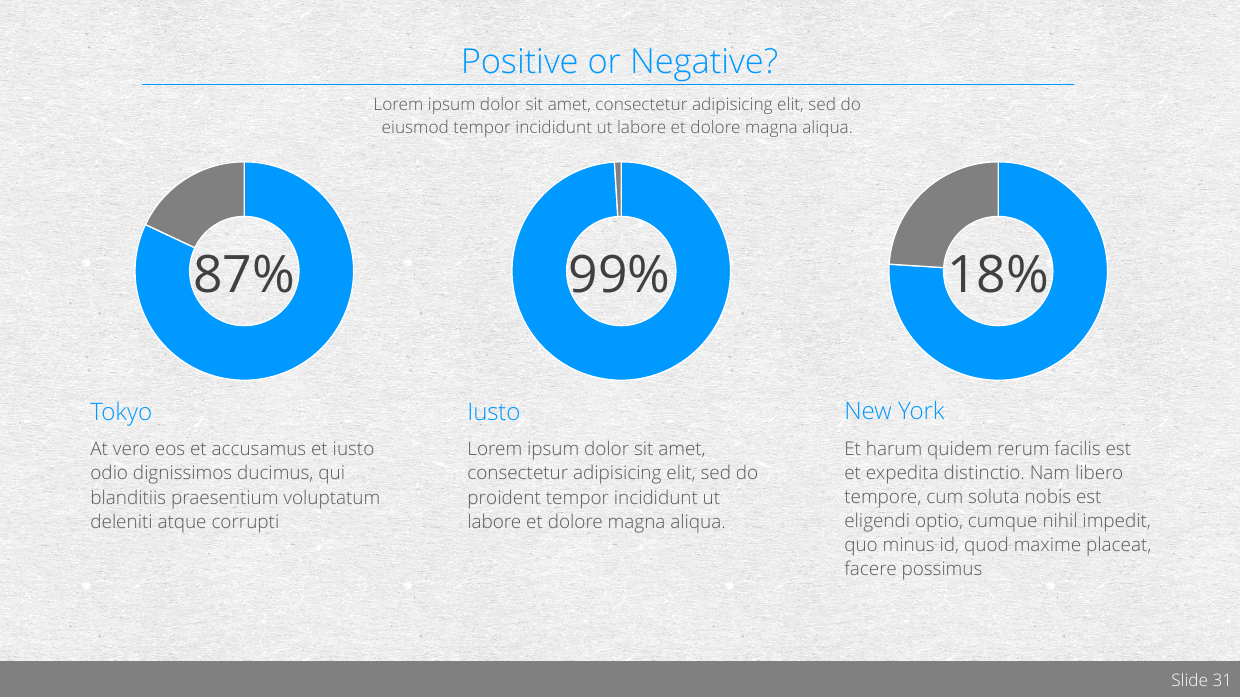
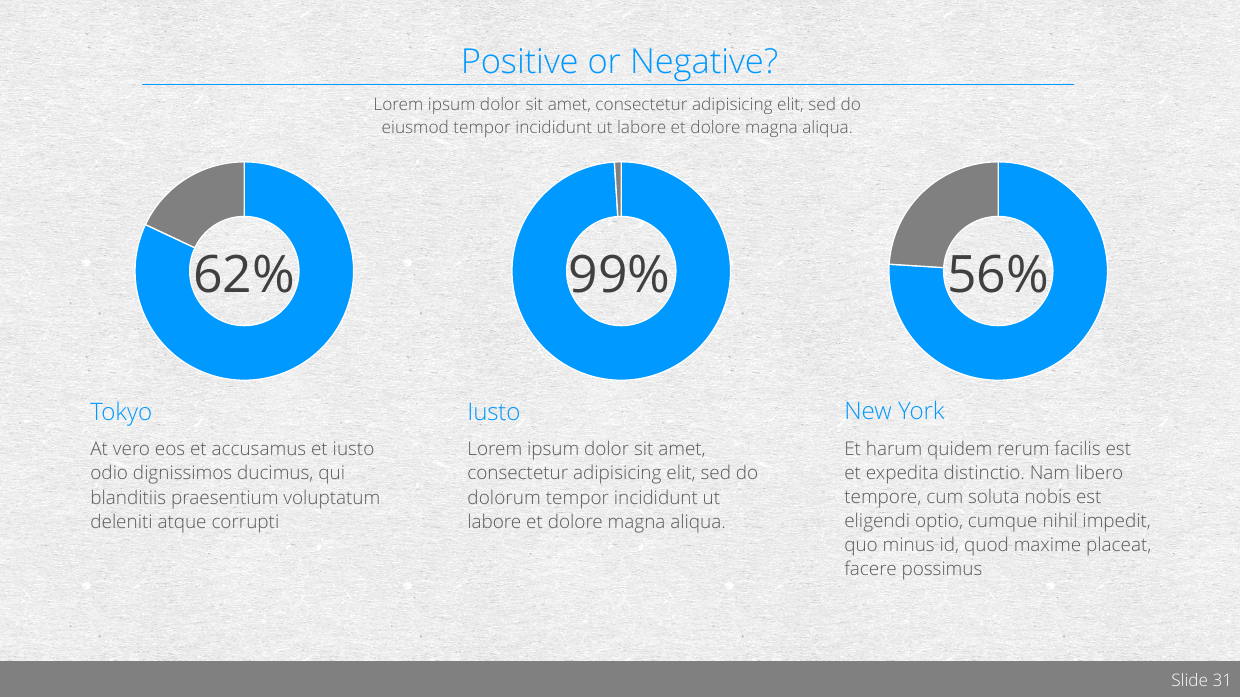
87%: 87% -> 62%
18%: 18% -> 56%
proident: proident -> dolorum
